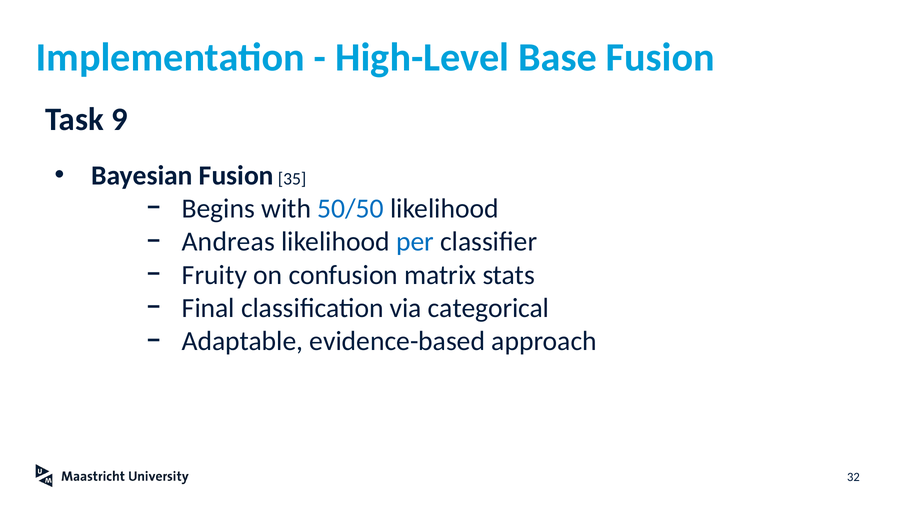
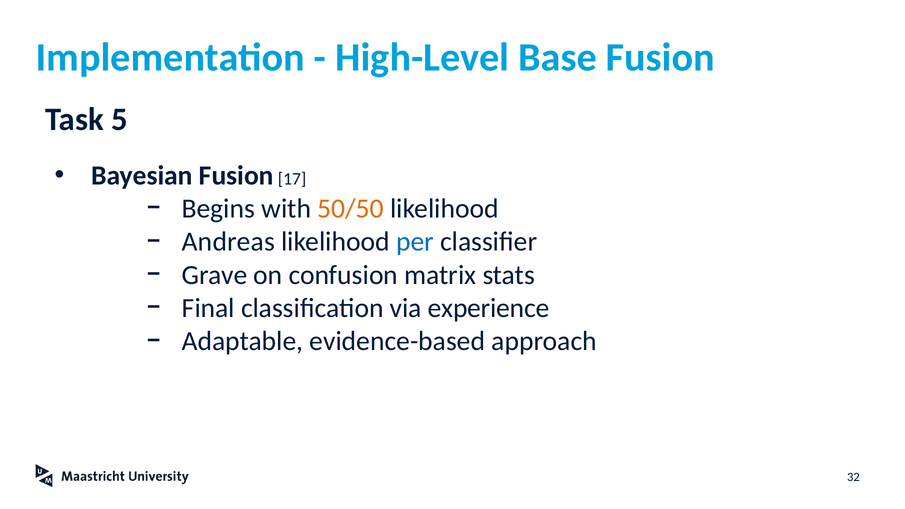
9: 9 -> 5
35: 35 -> 17
50/50 colour: blue -> orange
Fruity: Fruity -> Grave
categorical: categorical -> experience
